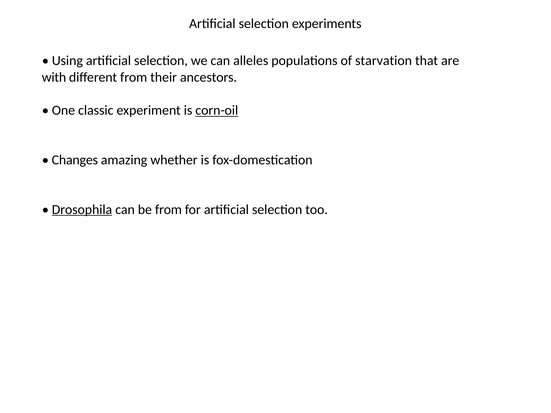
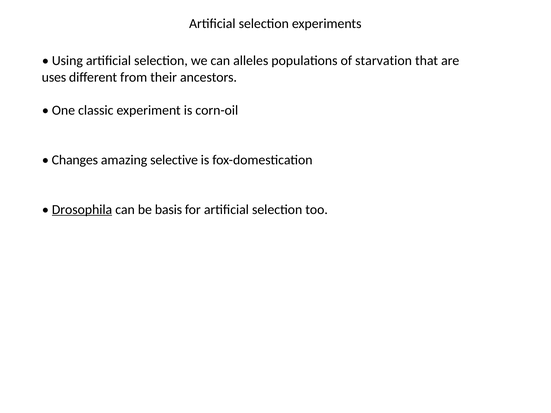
with: with -> uses
corn-oil underline: present -> none
whether: whether -> selective
be from: from -> basis
